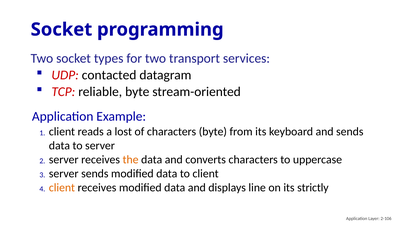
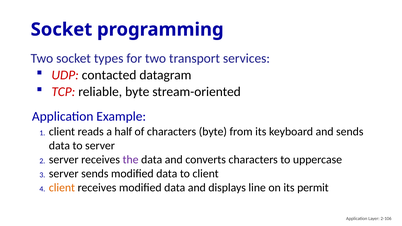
lost: lost -> half
the colour: orange -> purple
strictly: strictly -> permit
